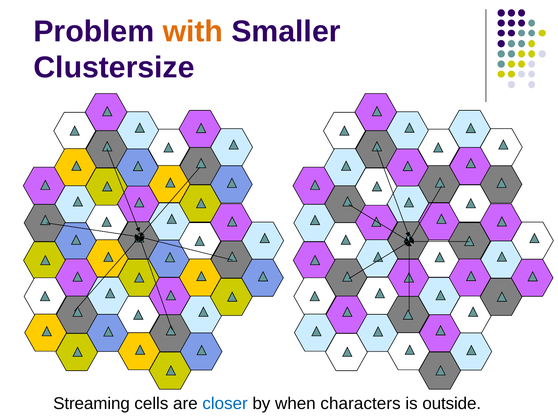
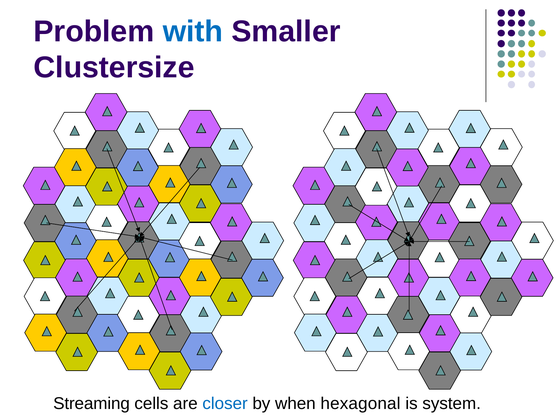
with colour: orange -> blue
characters: characters -> hexagonal
outside: outside -> system
